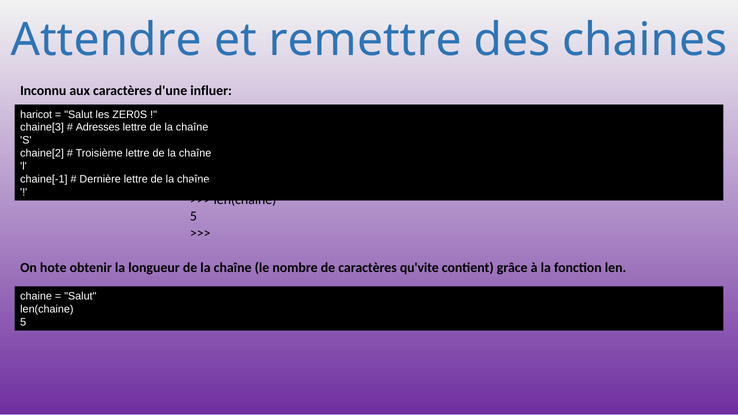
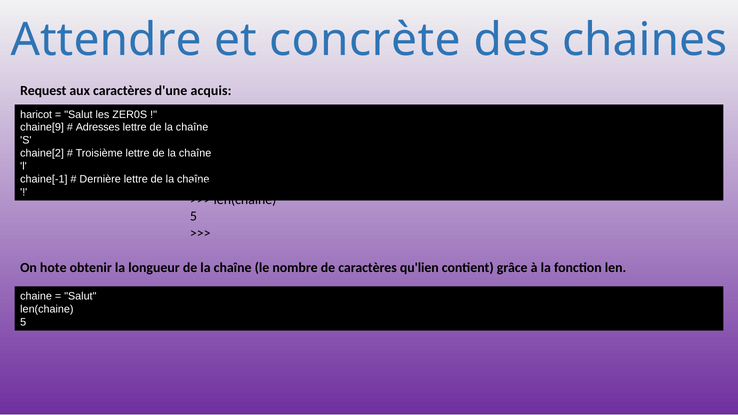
remettre: remettre -> concrète
Inconnu: Inconnu -> Request
influer: influer -> acquis
chaine[3: chaine[3 -> chaine[9
qu'vite: qu'vite -> qu'lien
